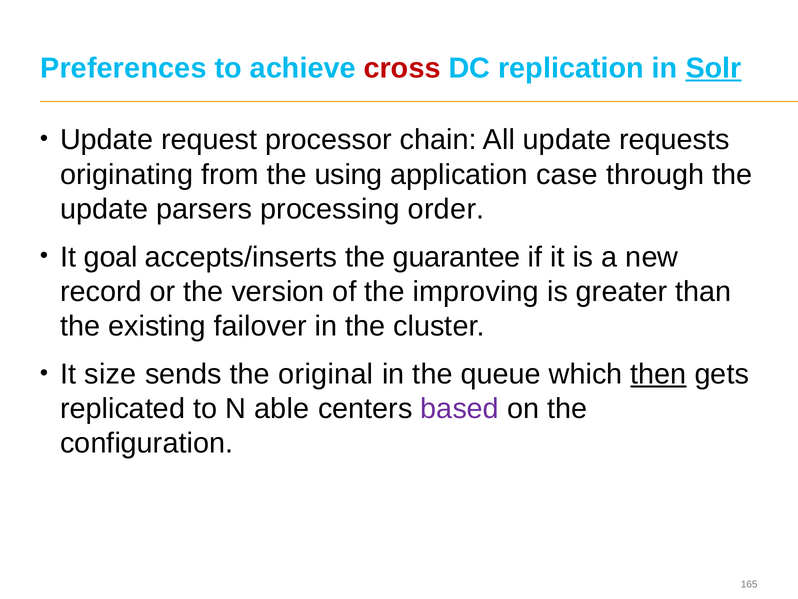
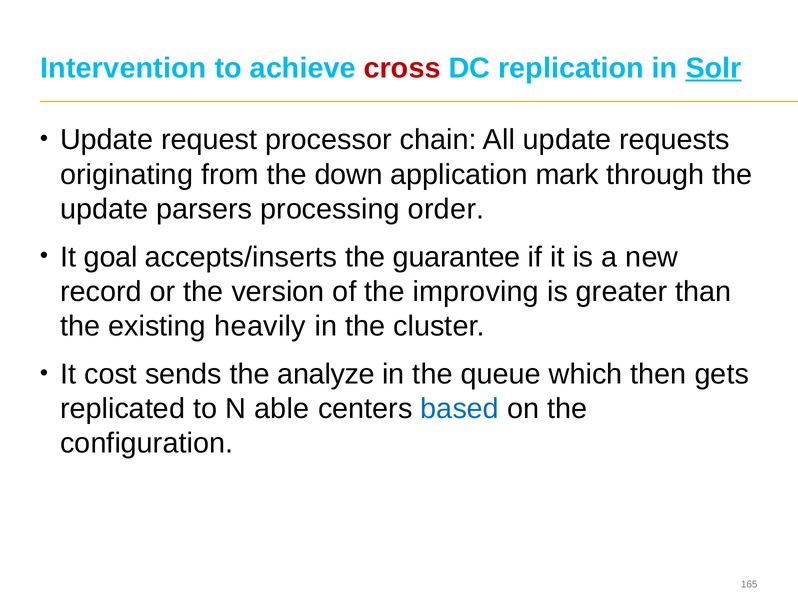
Preferences: Preferences -> Intervention
using: using -> down
case: case -> mark
failover: failover -> heavily
size: size -> cost
original: original -> analyze
then underline: present -> none
based colour: purple -> blue
